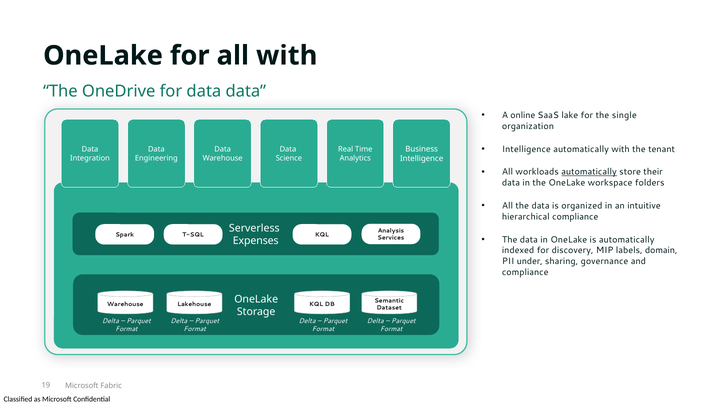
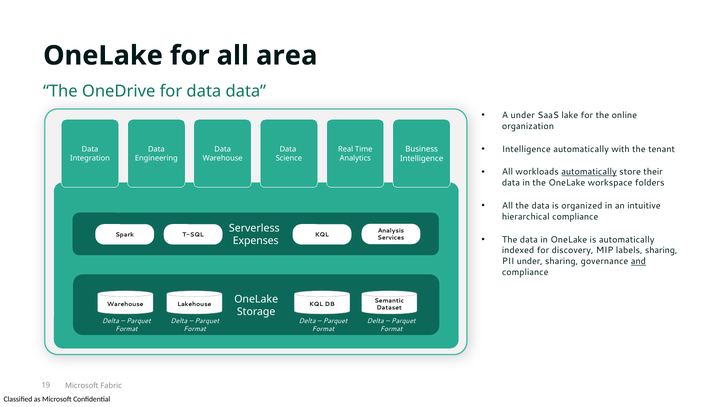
all with: with -> area
A online: online -> under
single: single -> online
labels domain: domain -> sharing
and underline: none -> present
